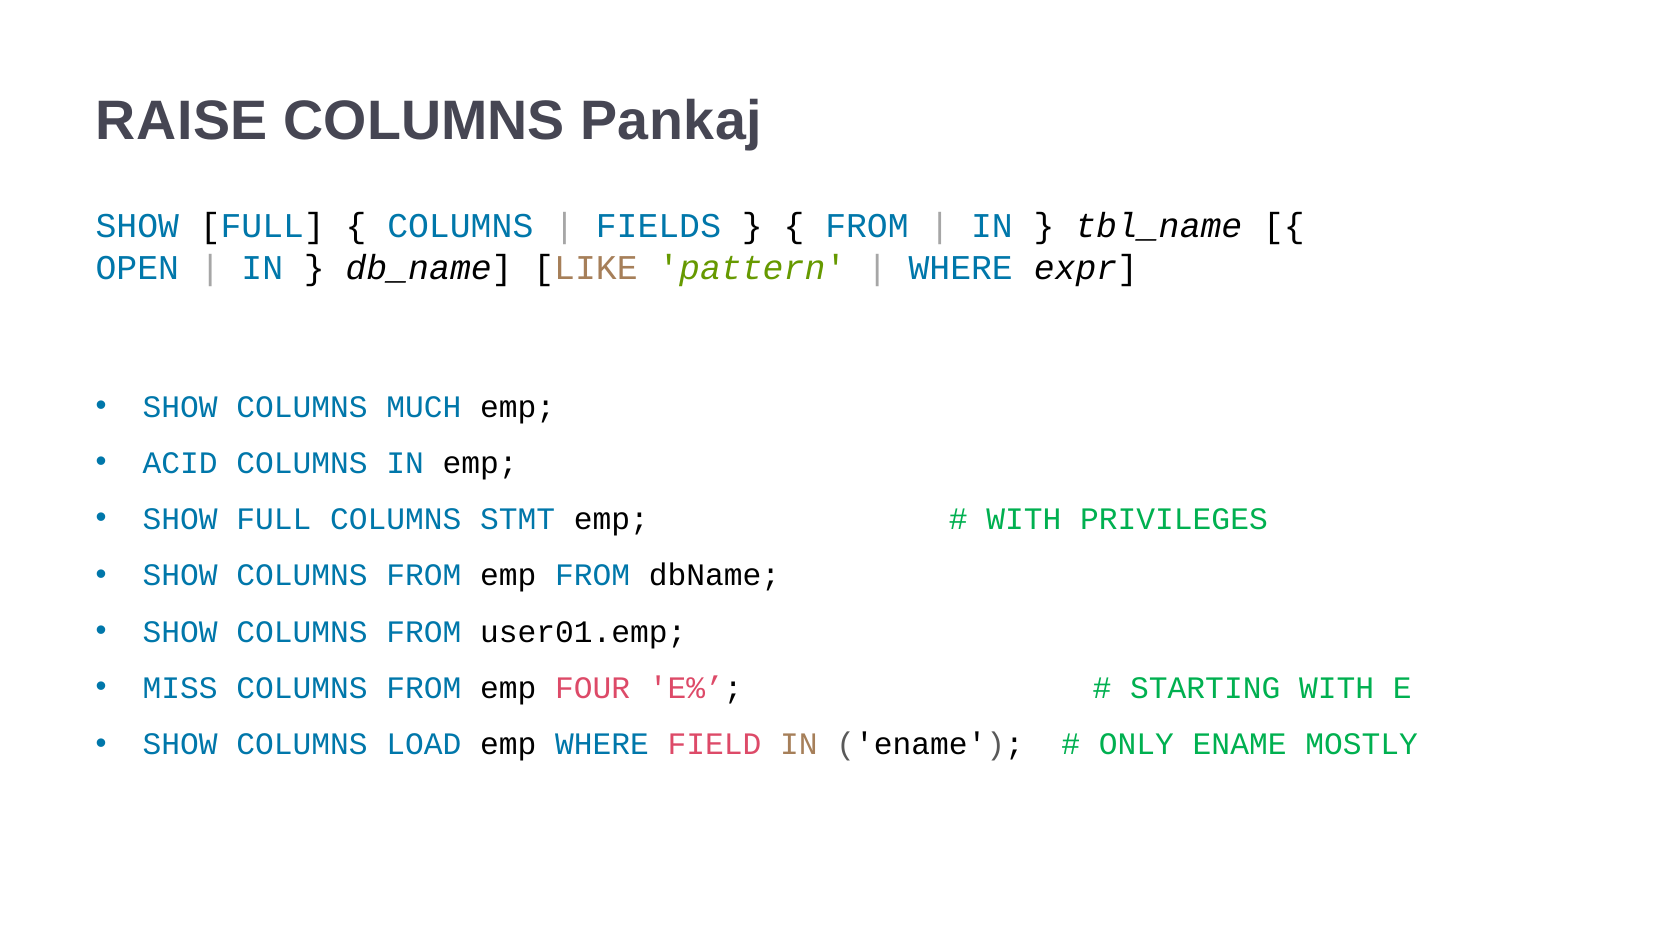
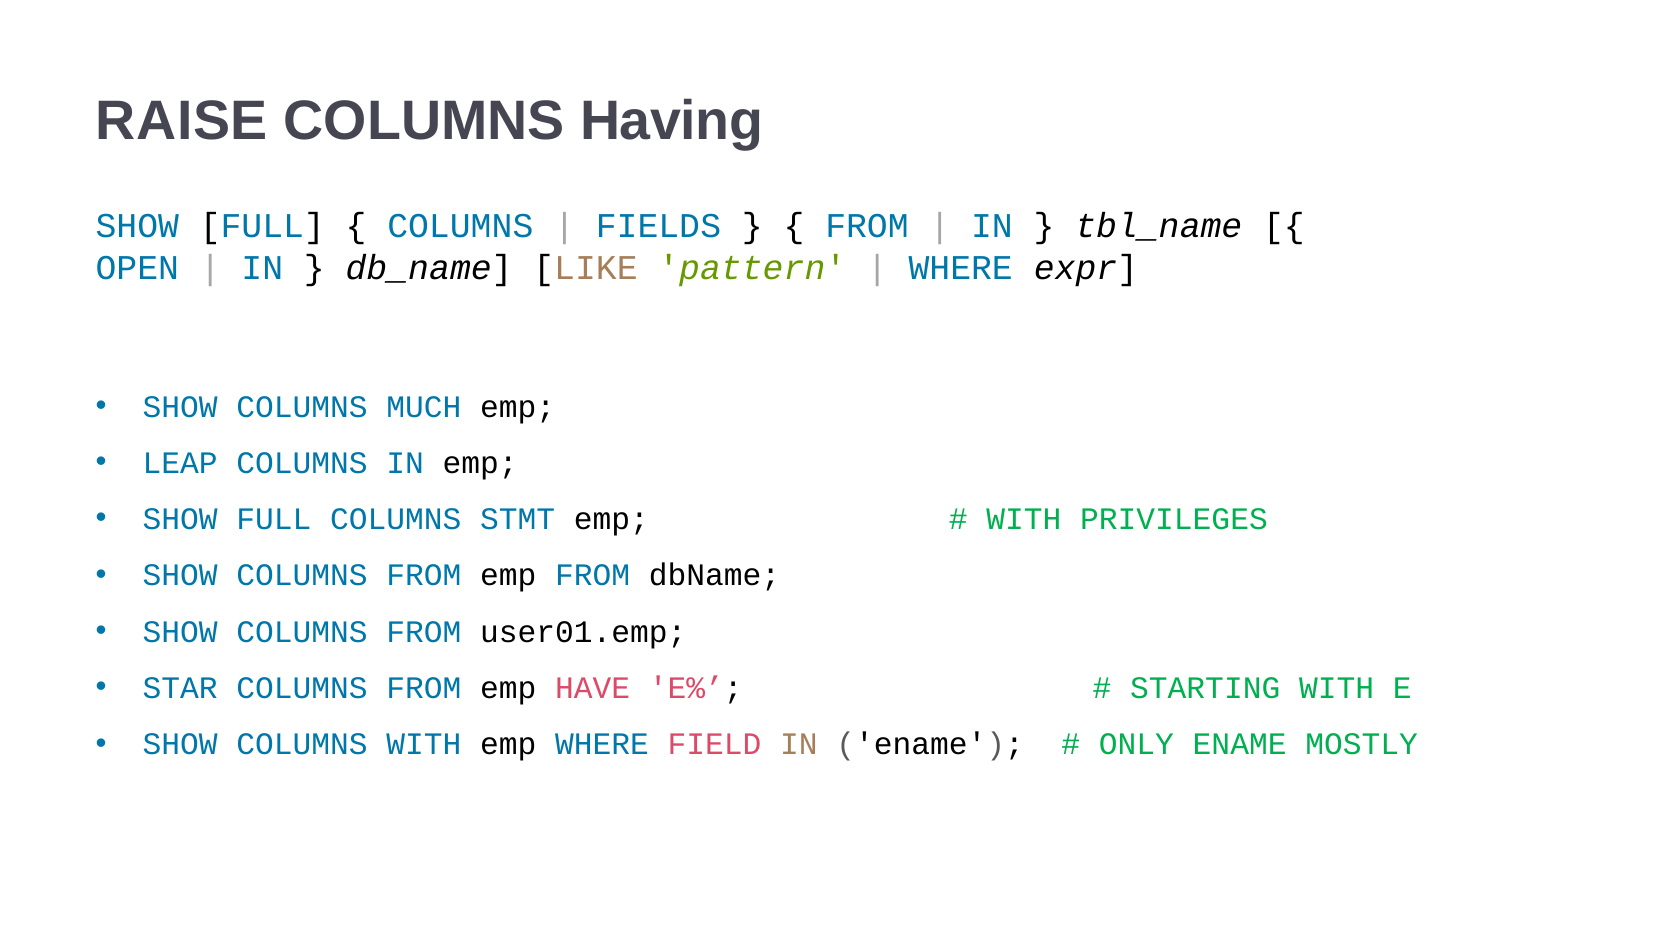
Pankaj: Pankaj -> Having
ACID: ACID -> LEAP
MISS: MISS -> STAR
FOUR: FOUR -> HAVE
COLUMNS LOAD: LOAD -> WITH
